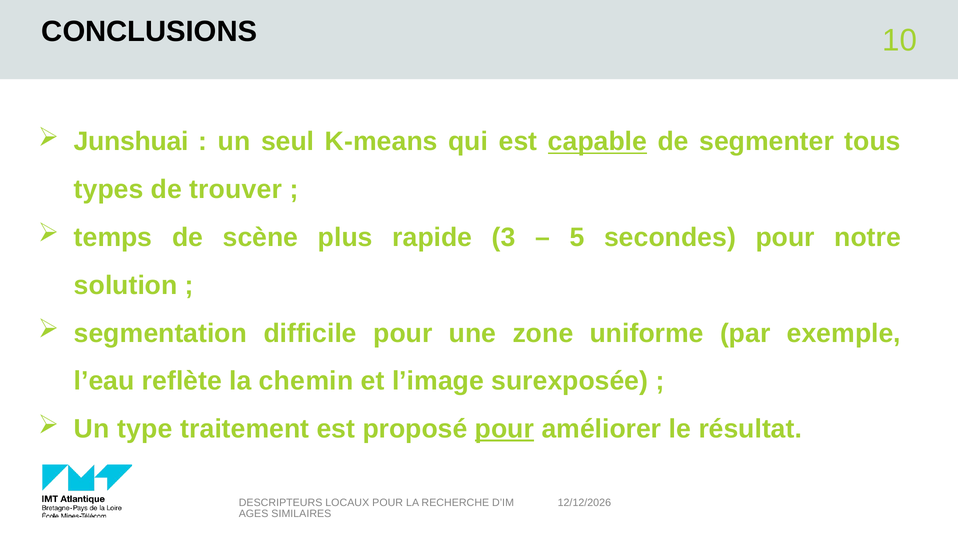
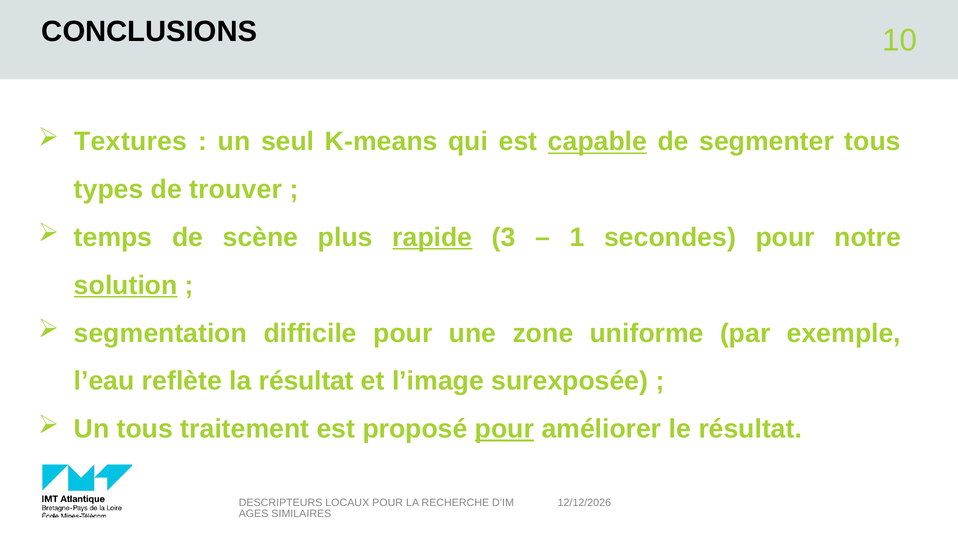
Junshuai: Junshuai -> Textures
rapide underline: none -> present
5: 5 -> 1
solution underline: none -> present
la chemin: chemin -> résultat
Un type: type -> tous
